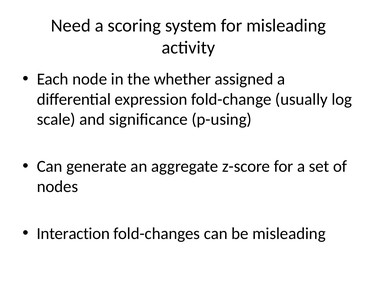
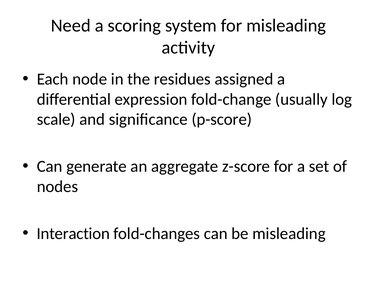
whether: whether -> residues
p-using: p-using -> p-score
